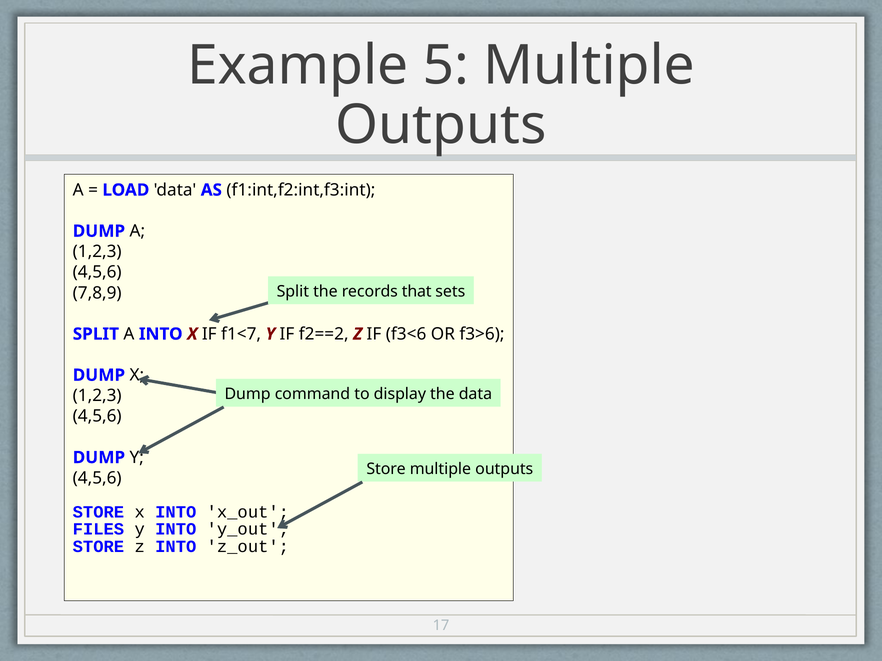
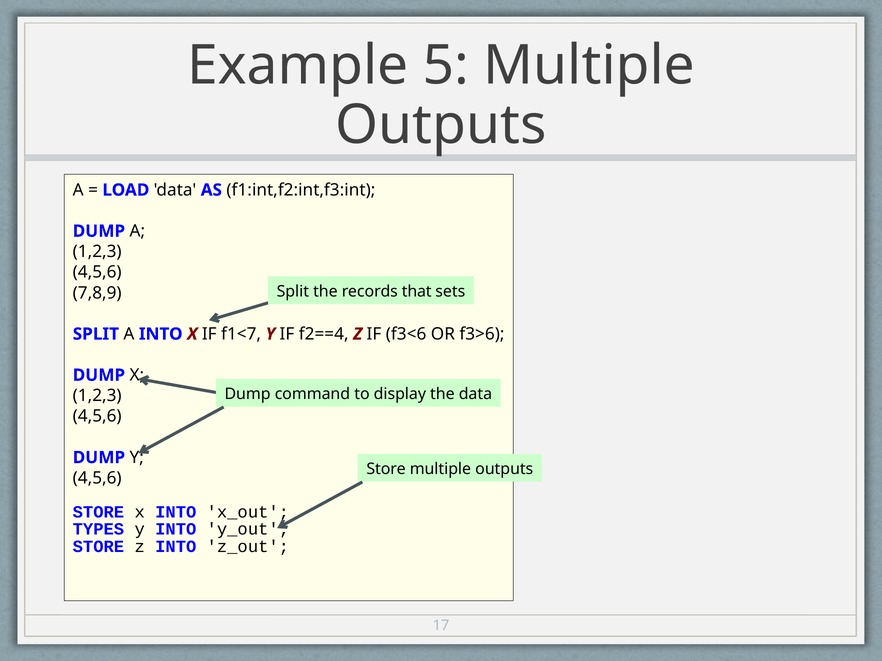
f2==2: f2==2 -> f2==4
FILES: FILES -> TYPES
